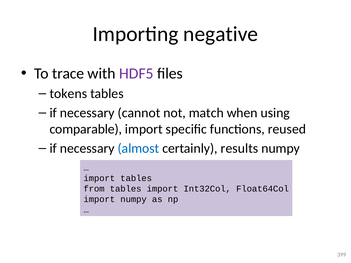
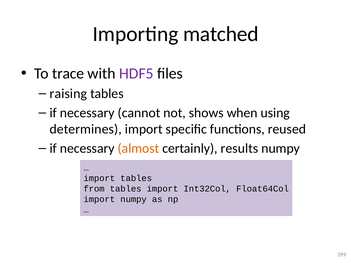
negative: negative -> matched
tokens: tokens -> raising
match: match -> shows
comparable: comparable -> determines
almost colour: blue -> orange
